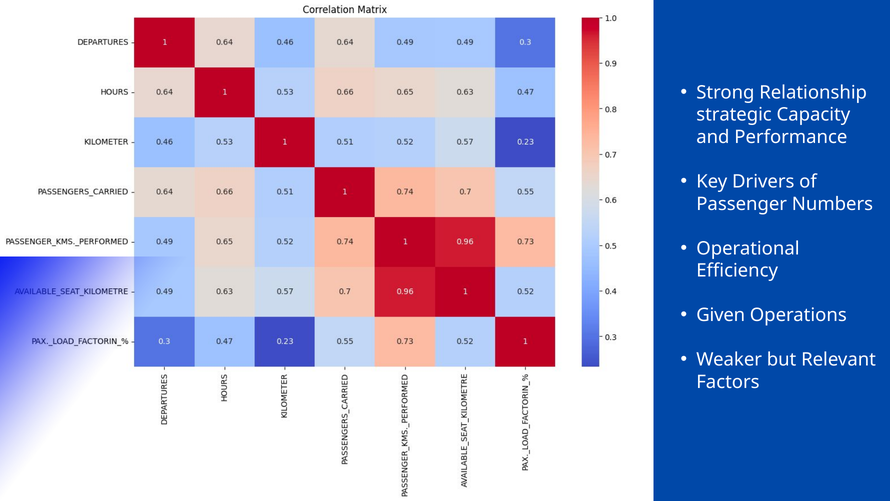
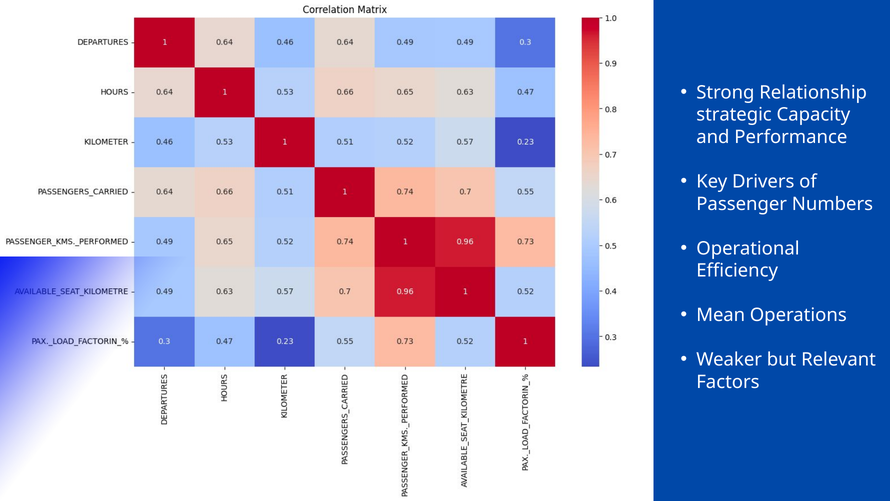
Given: Given -> Mean
